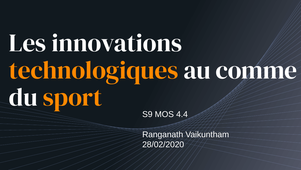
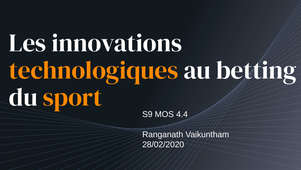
comme: comme -> betting
